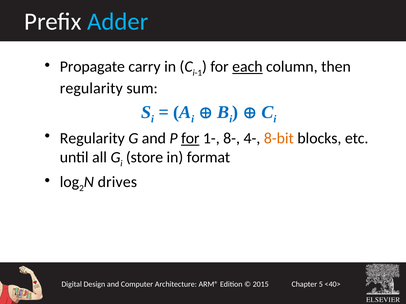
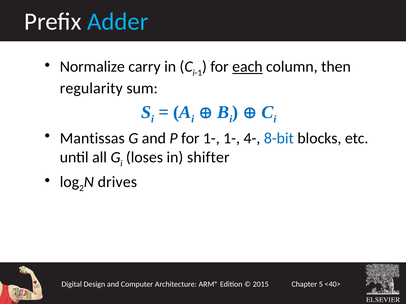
Propagate: Propagate -> Normalize
Regularity at (92, 139): Regularity -> Mantissas
for at (190, 139) underline: present -> none
1- 8-: 8- -> 1-
8-bit colour: orange -> blue
store: store -> loses
format: format -> shifter
